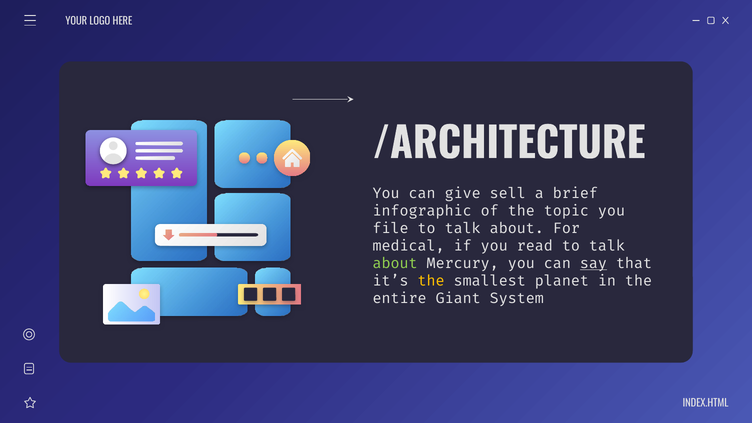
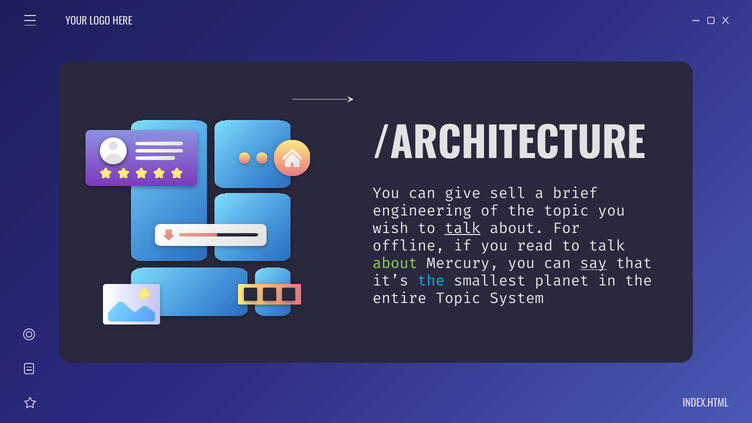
infographic: infographic -> engineering
file: file -> wish
talk at (463, 228) underline: none -> present
medical: medical -> offline
the at (431, 281) colour: yellow -> light blue
entire Giant: Giant -> Topic
